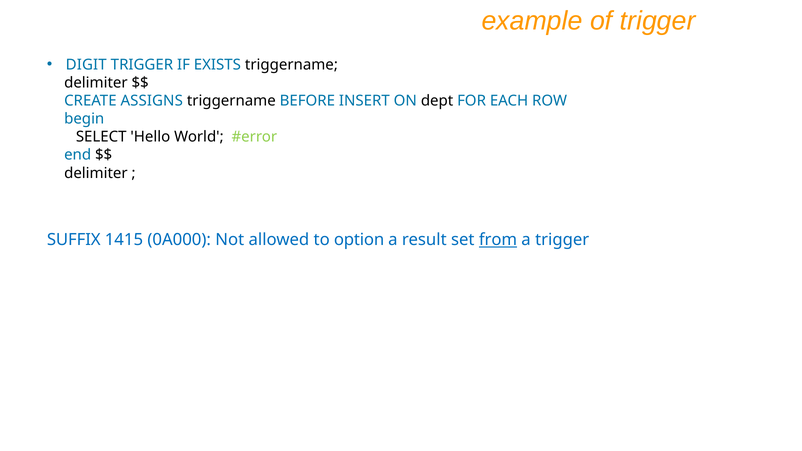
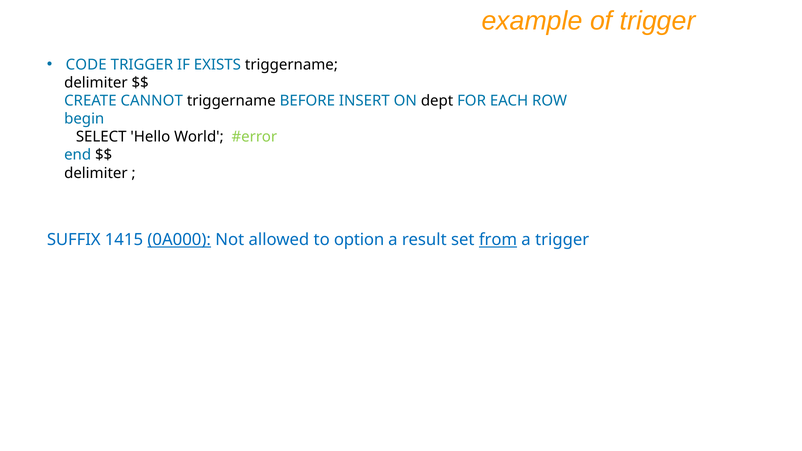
DIGIT: DIGIT -> CODE
ASSIGNS: ASSIGNS -> CANNOT
0A000 underline: none -> present
